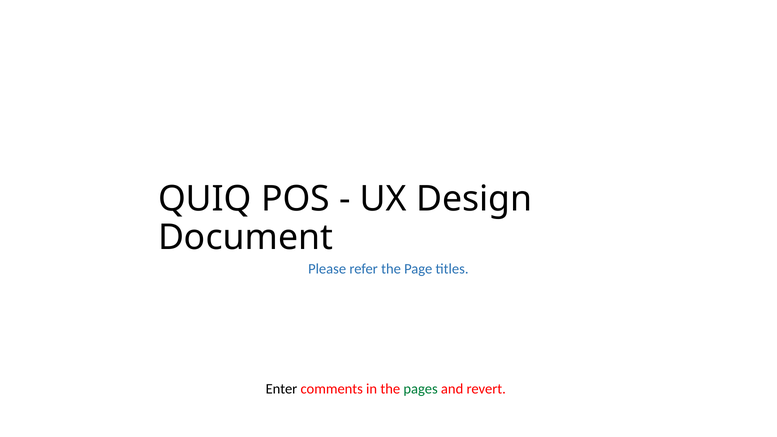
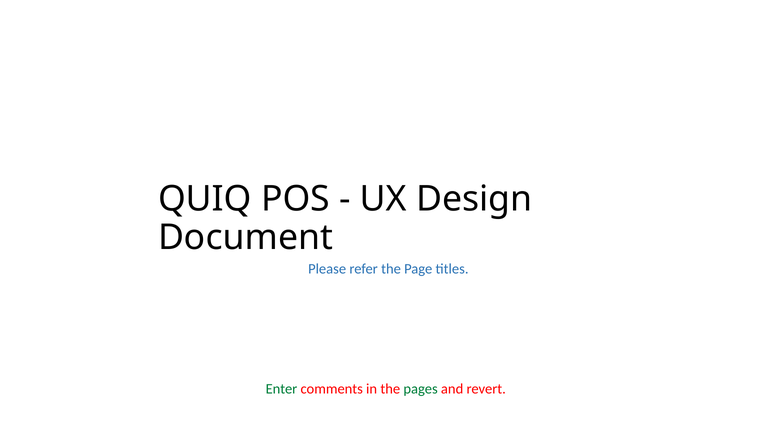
Enter colour: black -> green
